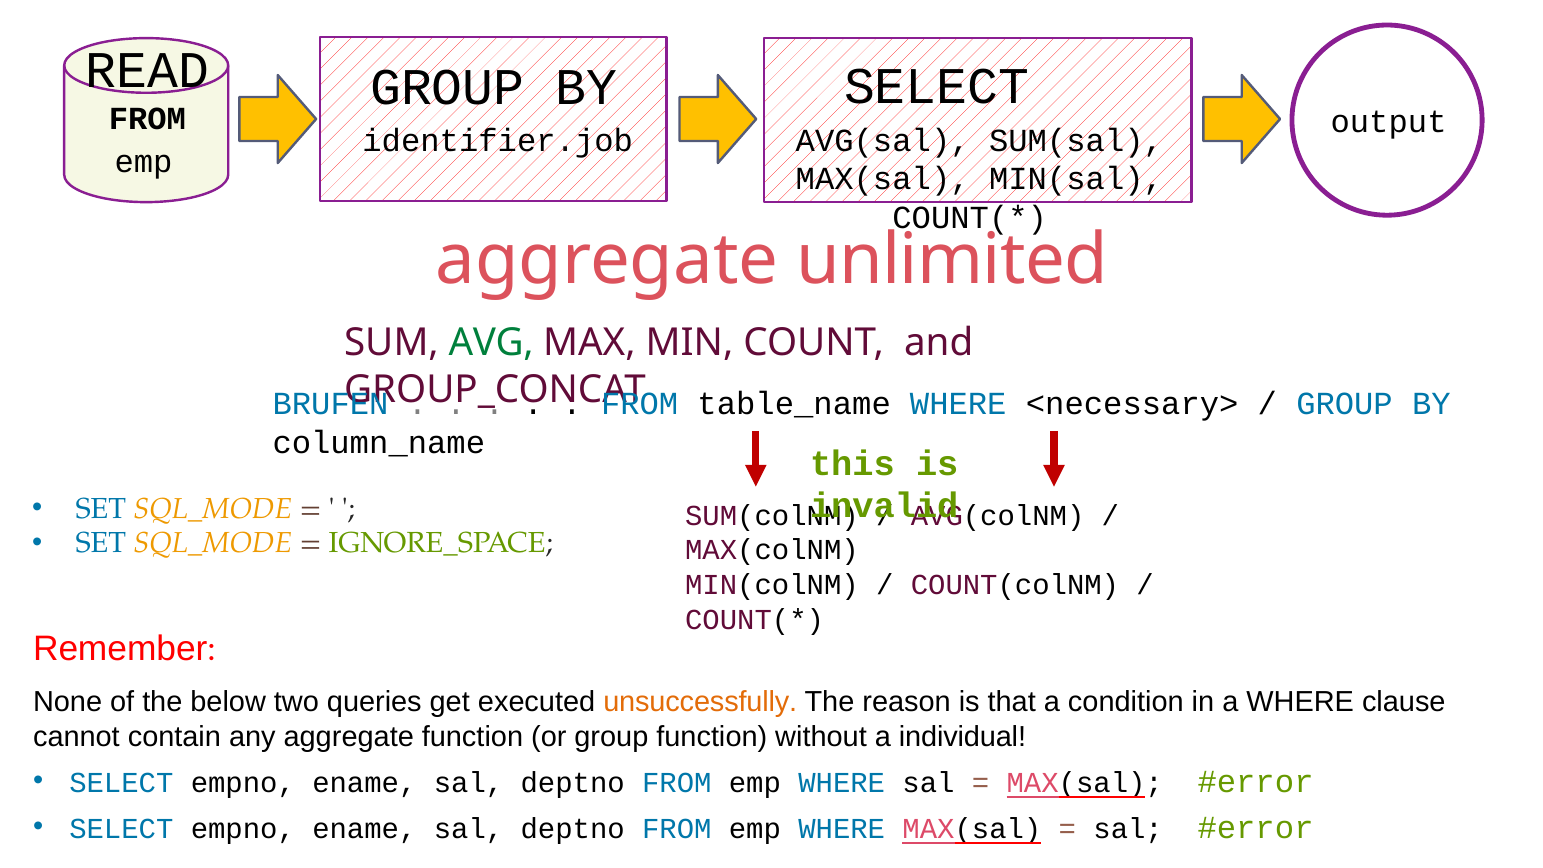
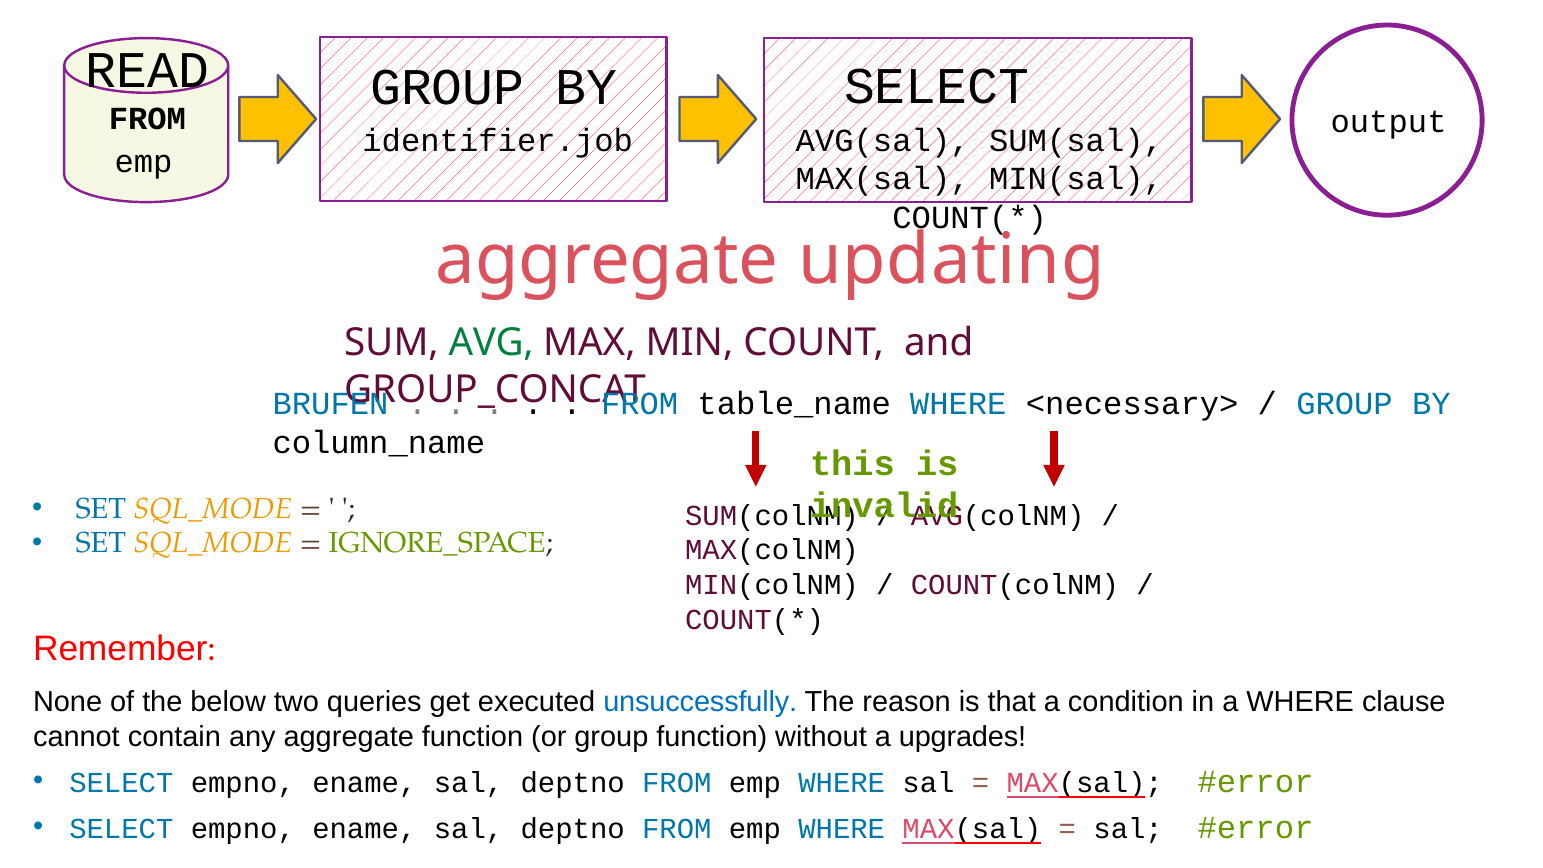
unlimited: unlimited -> updating
unsuccessfully colour: orange -> blue
individual: individual -> upgrades
